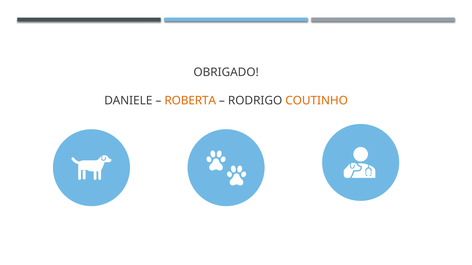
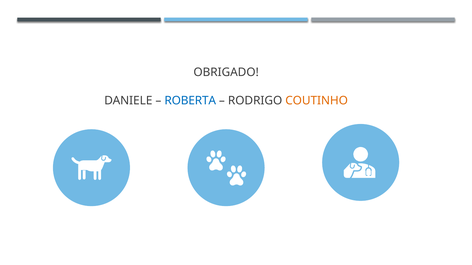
ROBERTA colour: orange -> blue
